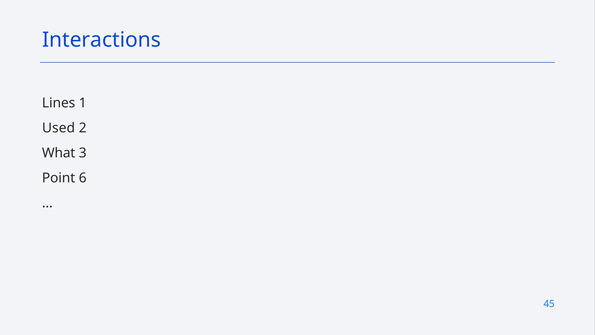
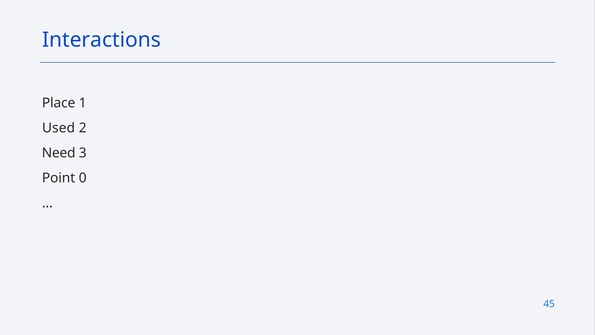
Lines: Lines -> Place
What: What -> Need
6: 6 -> 0
